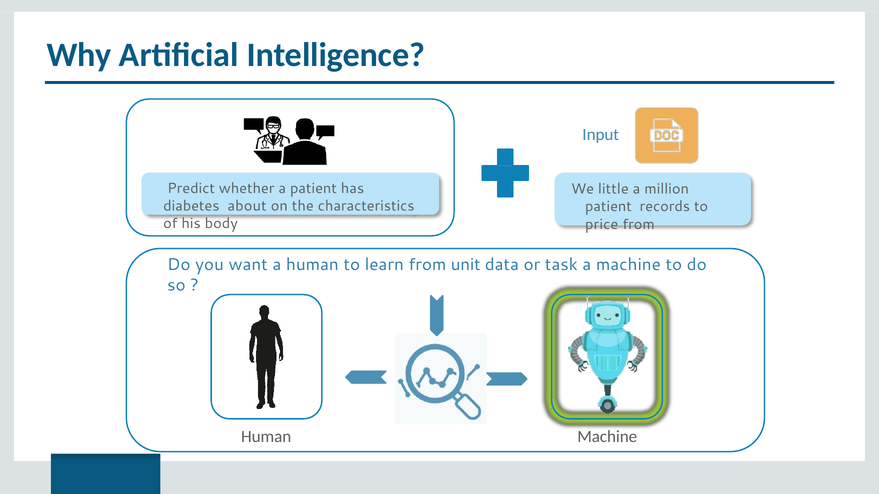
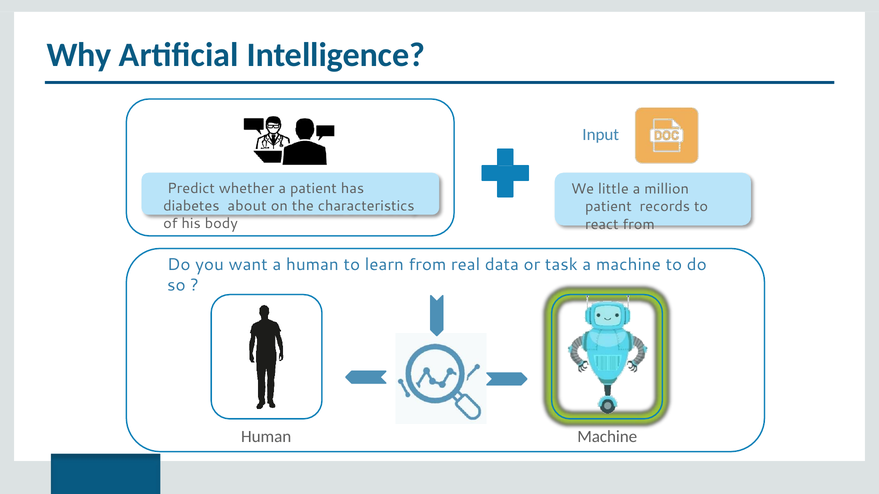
price: price -> react
unit: unit -> real
